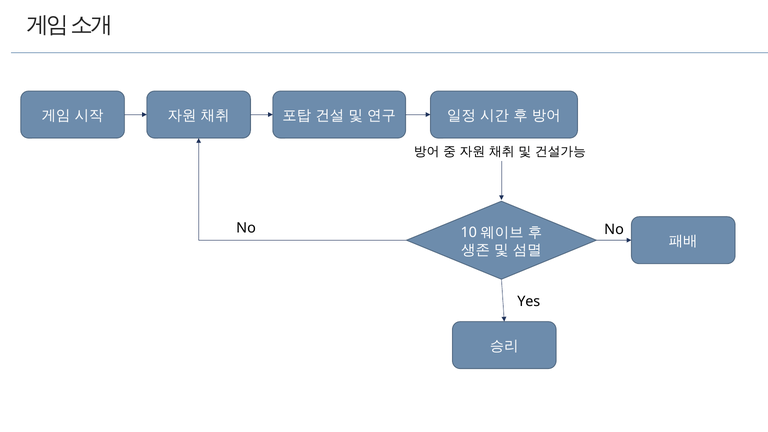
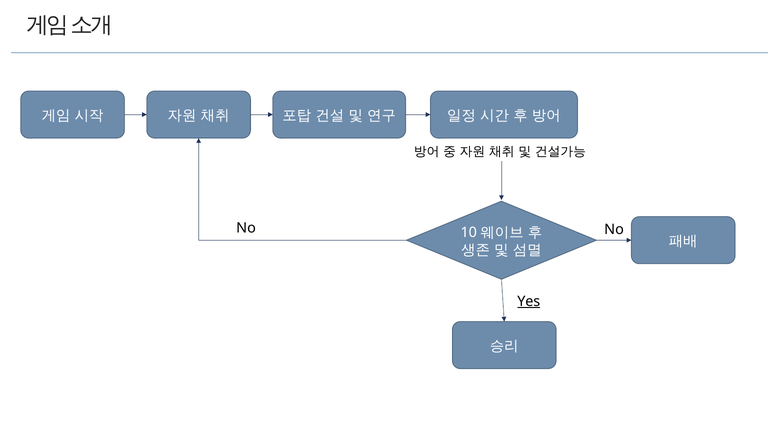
Yes underline: none -> present
